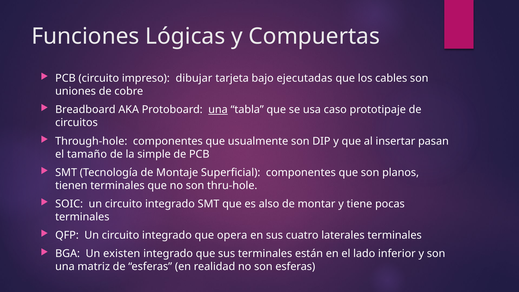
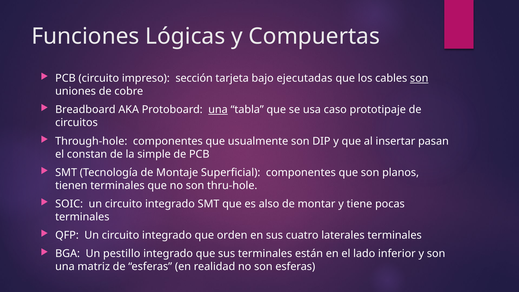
dibujar: dibujar -> sección
son at (419, 78) underline: none -> present
tamaño: tamaño -> constan
opera: opera -> orden
existen: existen -> pestillo
